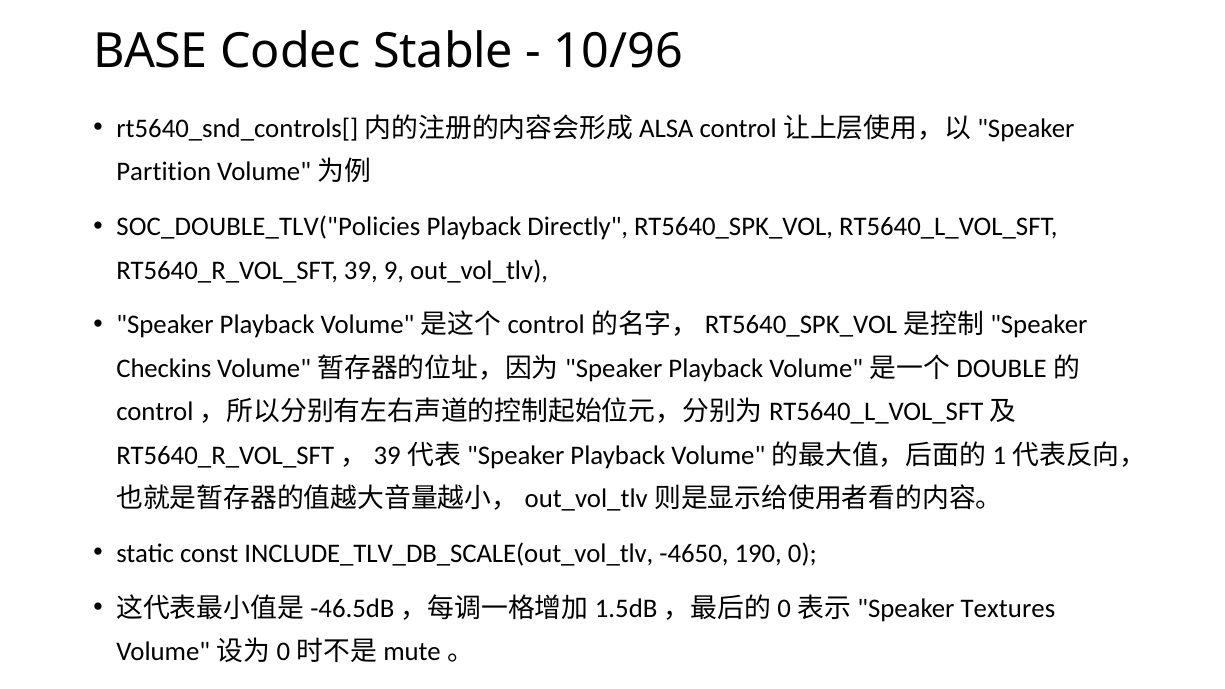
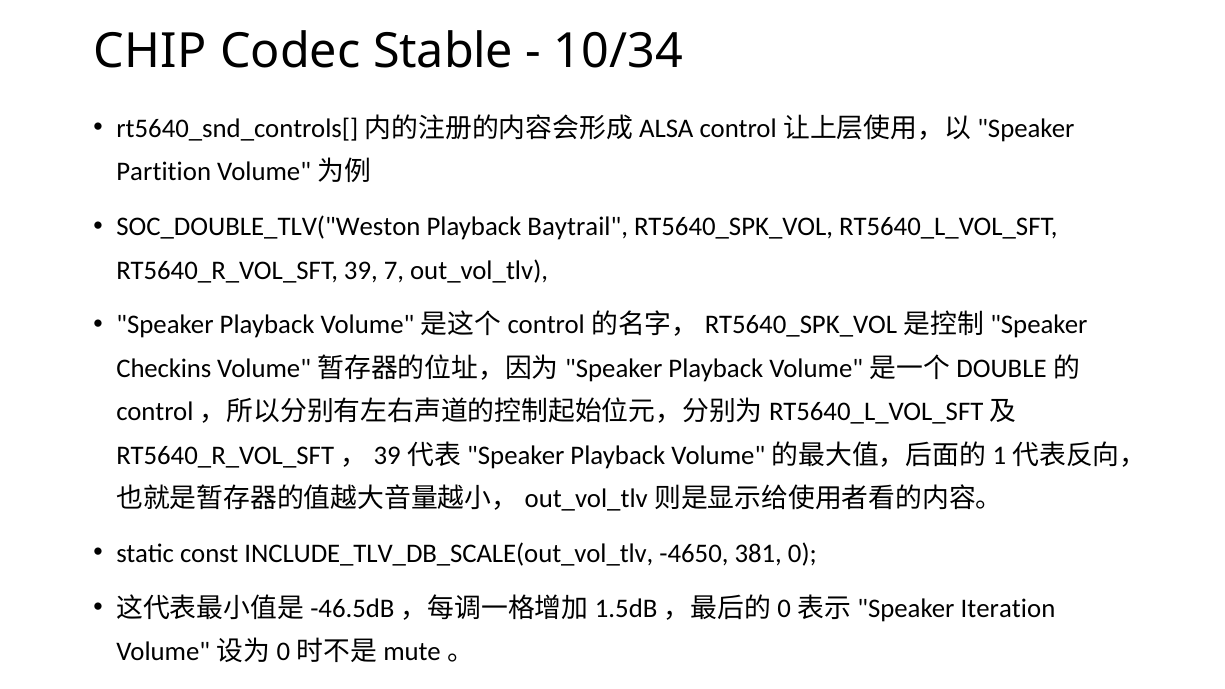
BASE: BASE -> CHIP
10/96: 10/96 -> 10/34
SOC_DOUBLE_TLV("Policies: SOC_DOUBLE_TLV("Policies -> SOC_DOUBLE_TLV("Weston
Directly: Directly -> Baytrail
9: 9 -> 7
190: 190 -> 381
Textures: Textures -> Iteration
